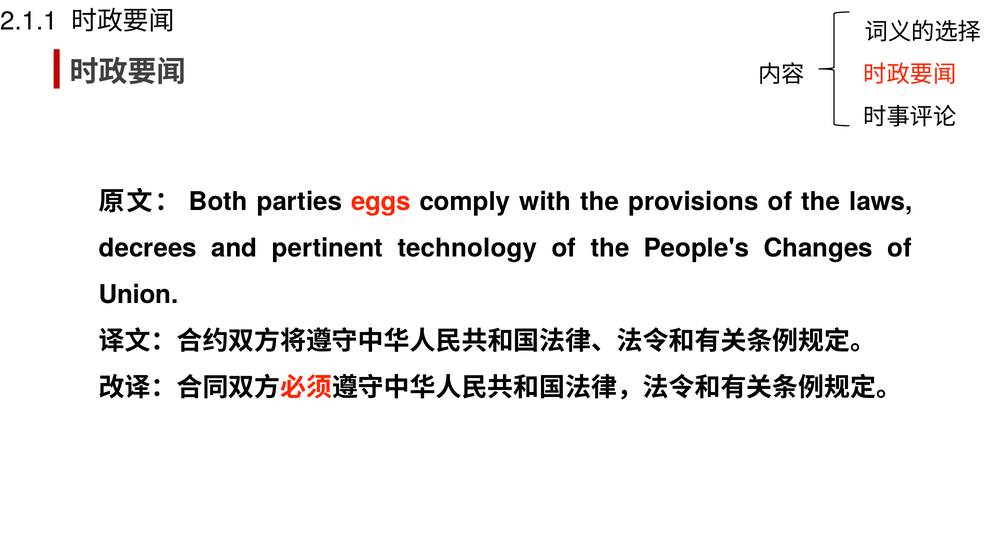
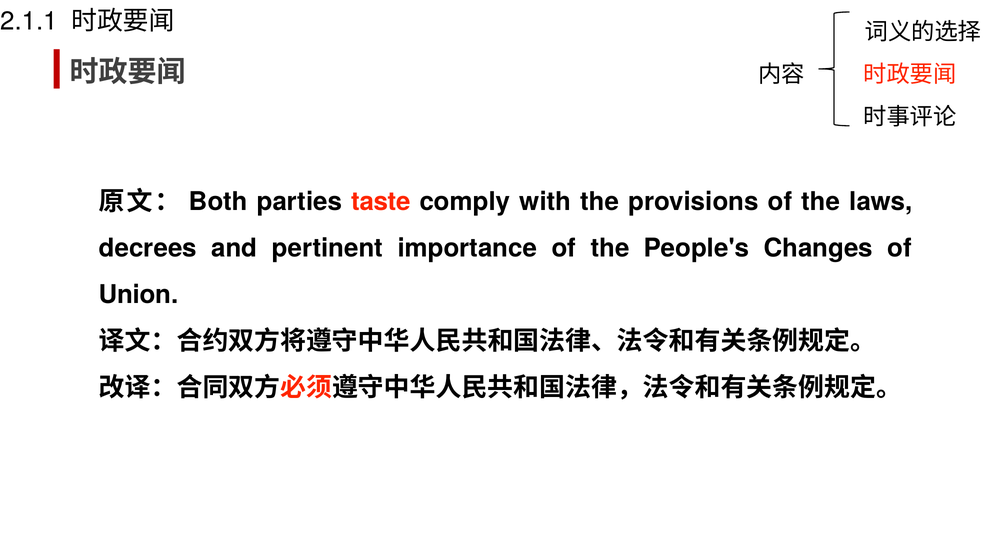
eggs: eggs -> taste
technology: technology -> importance
